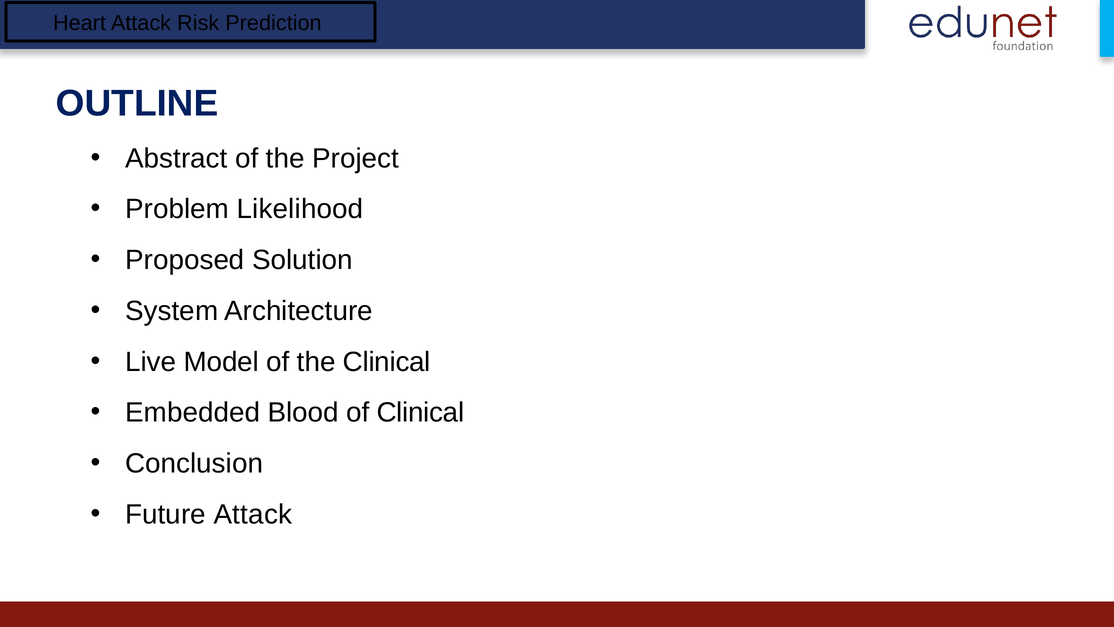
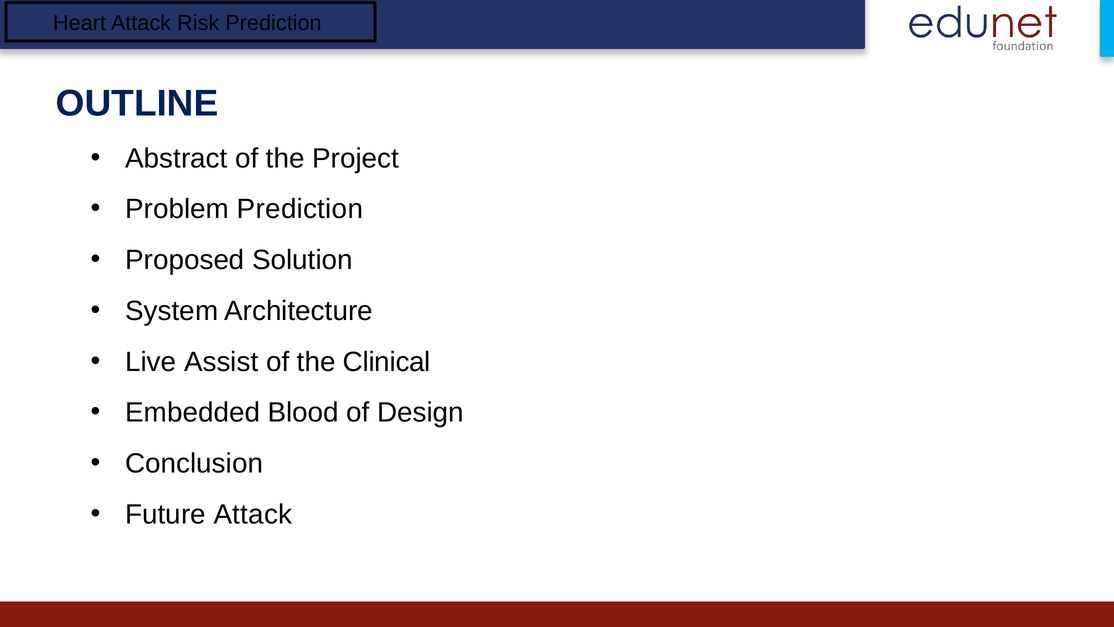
Problem Likelihood: Likelihood -> Prediction
Model: Model -> Assist
of Clinical: Clinical -> Design
